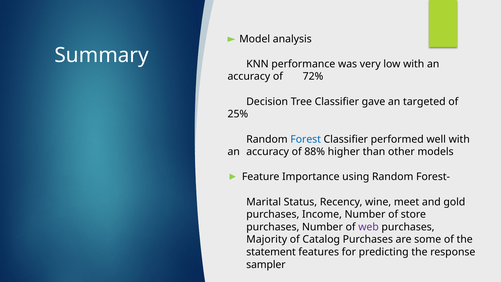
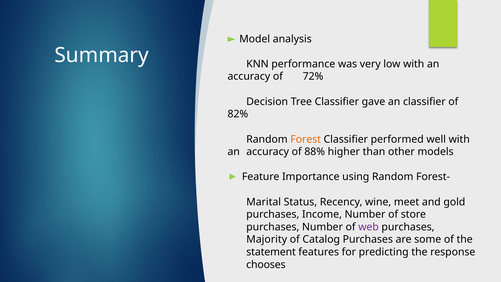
an targeted: targeted -> classifier
25%: 25% -> 82%
Forest colour: blue -> orange
sampler: sampler -> chooses
